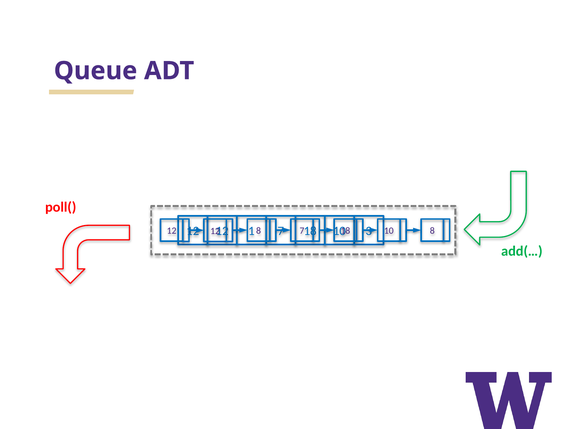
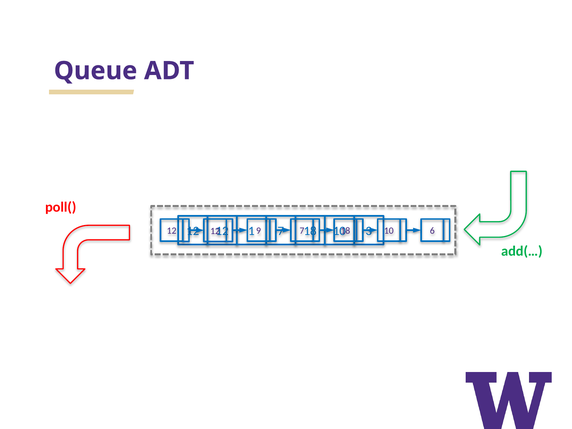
8 at (259, 231): 8 -> 9
10 8: 8 -> 6
